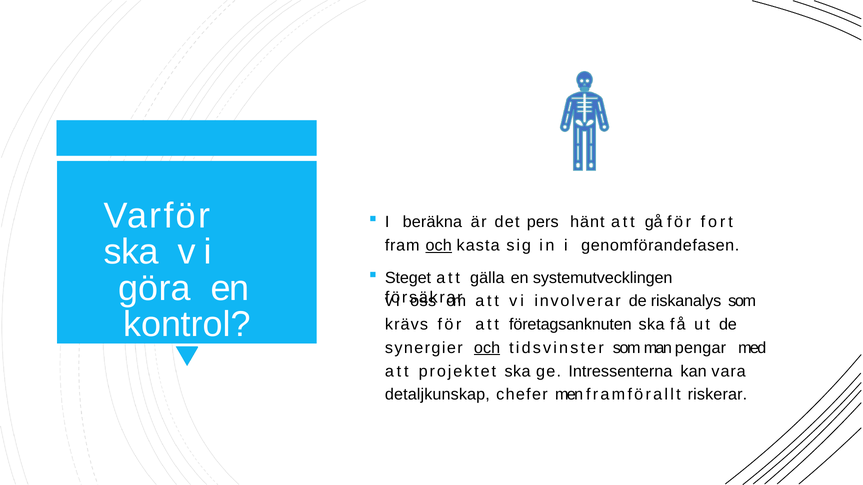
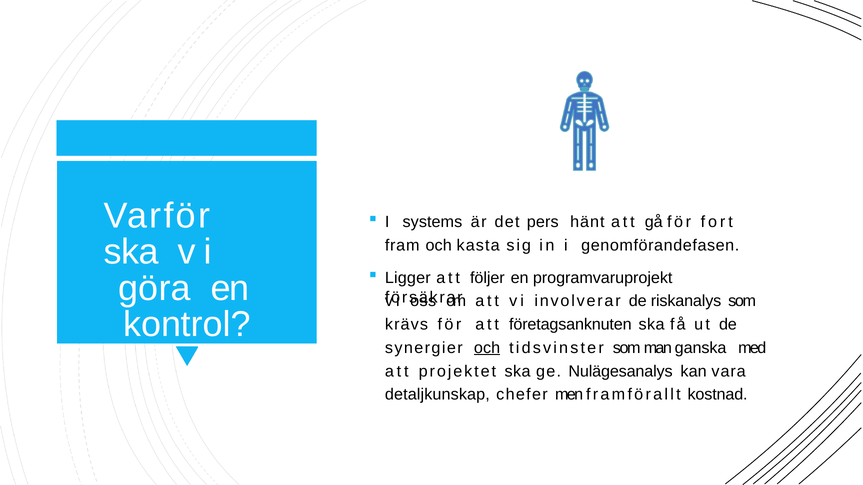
beräkna: beräkna -> systems
och at (439, 246) underline: present -> none
Steget: Steget -> Ligger
gälla: gälla -> följer
systemutvecklingen: systemutvecklingen -> programvaruprojekt
pengar: pengar -> ganska
Intressenterna: Intressenterna -> Nulägesanalys
riskerar: riskerar -> kostnad
